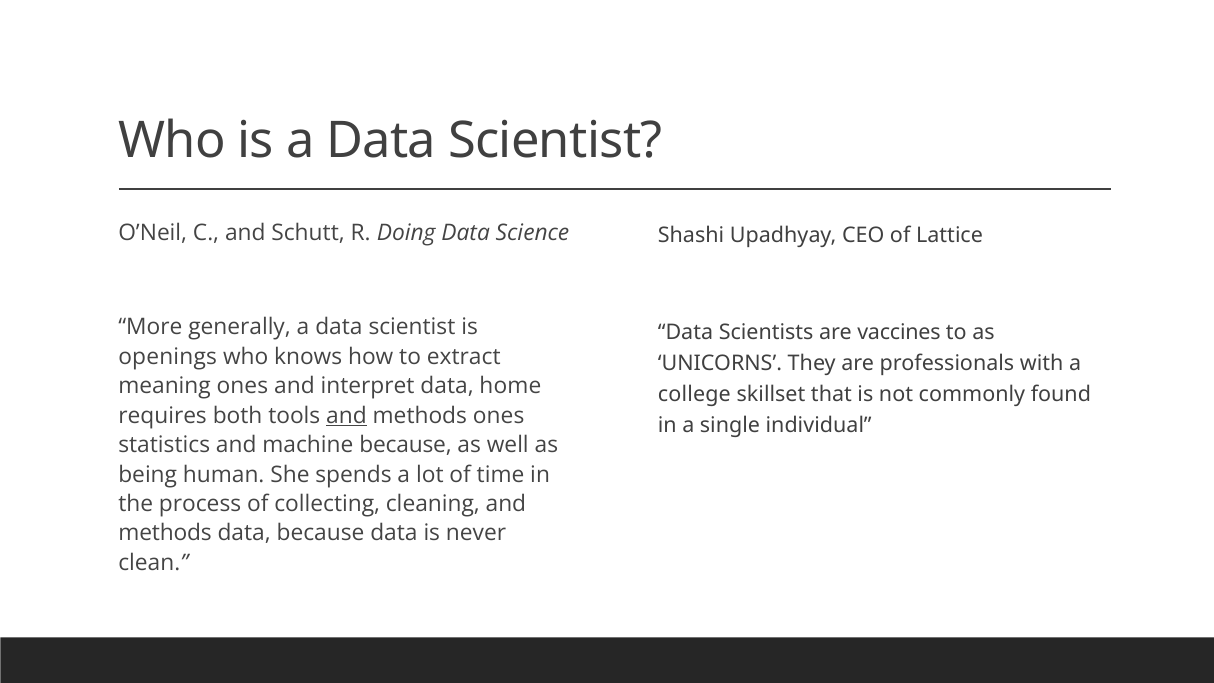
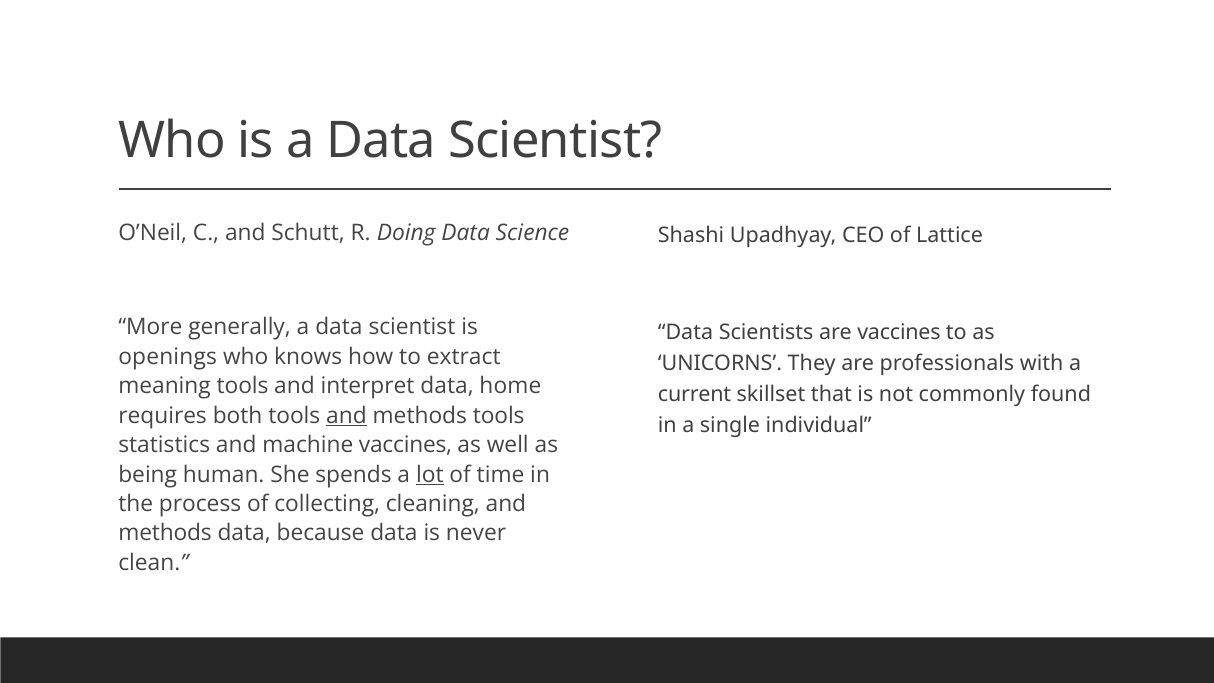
meaning ones: ones -> tools
college: college -> current
methods ones: ones -> tools
machine because: because -> vaccines
lot underline: none -> present
